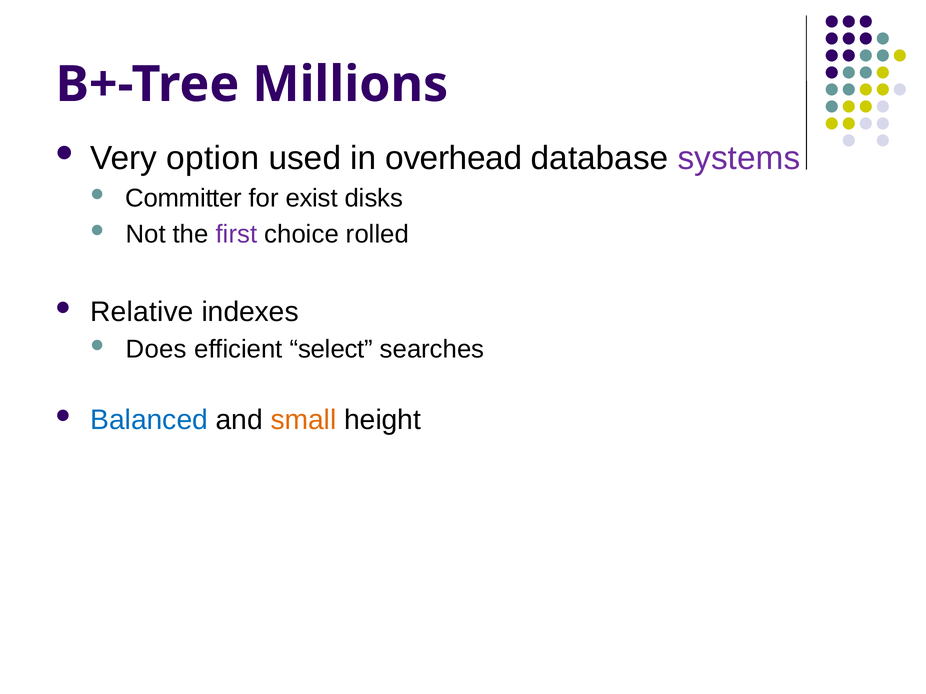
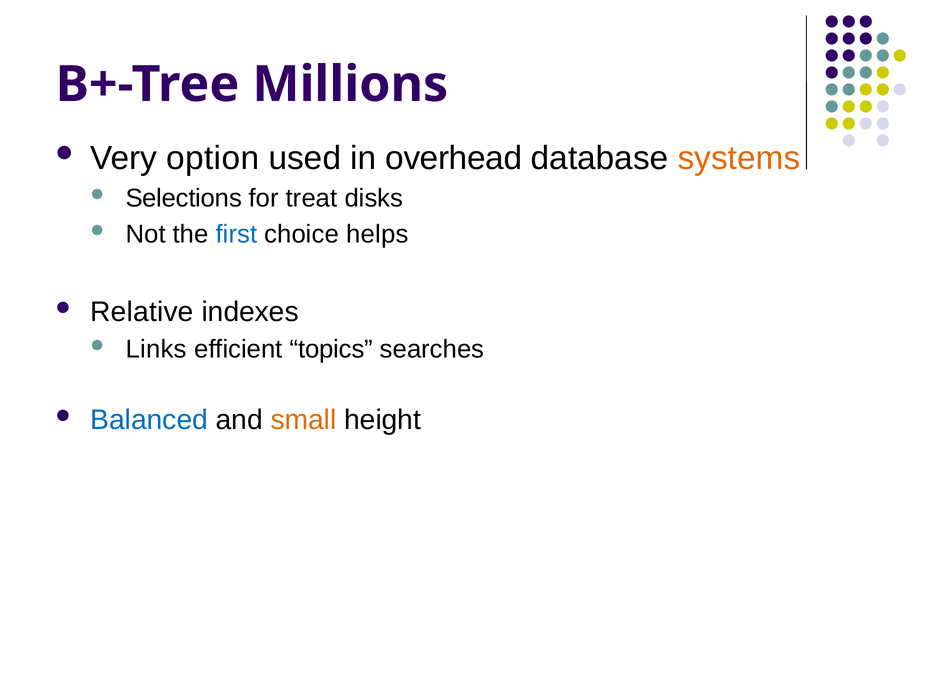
systems colour: purple -> orange
Committer: Committer -> Selections
exist: exist -> treat
first colour: purple -> blue
rolled: rolled -> helps
Does: Does -> Links
select: select -> topics
